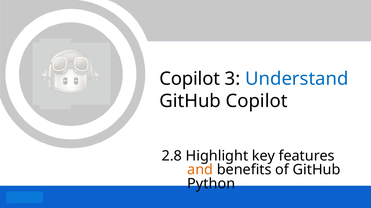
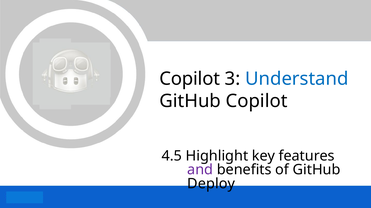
2.8: 2.8 -> 4.5
and colour: orange -> purple
Python: Python -> Deploy
